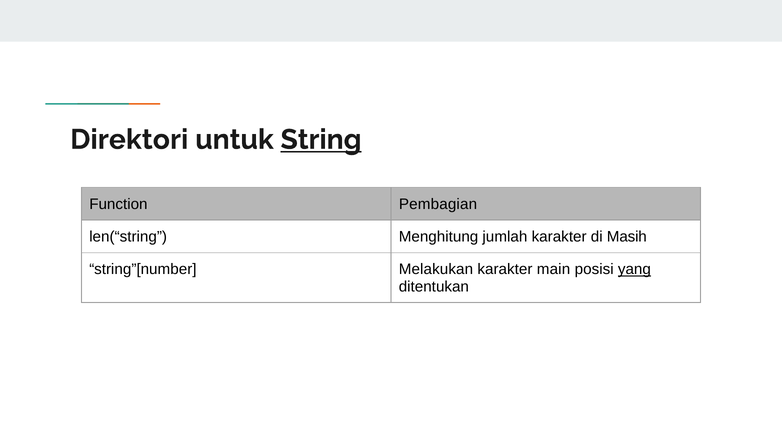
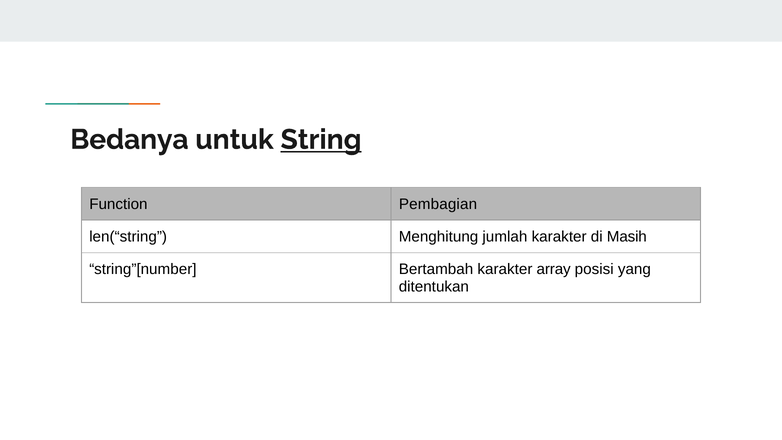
Direktori: Direktori -> Bedanya
Melakukan: Melakukan -> Bertambah
main: main -> array
yang underline: present -> none
